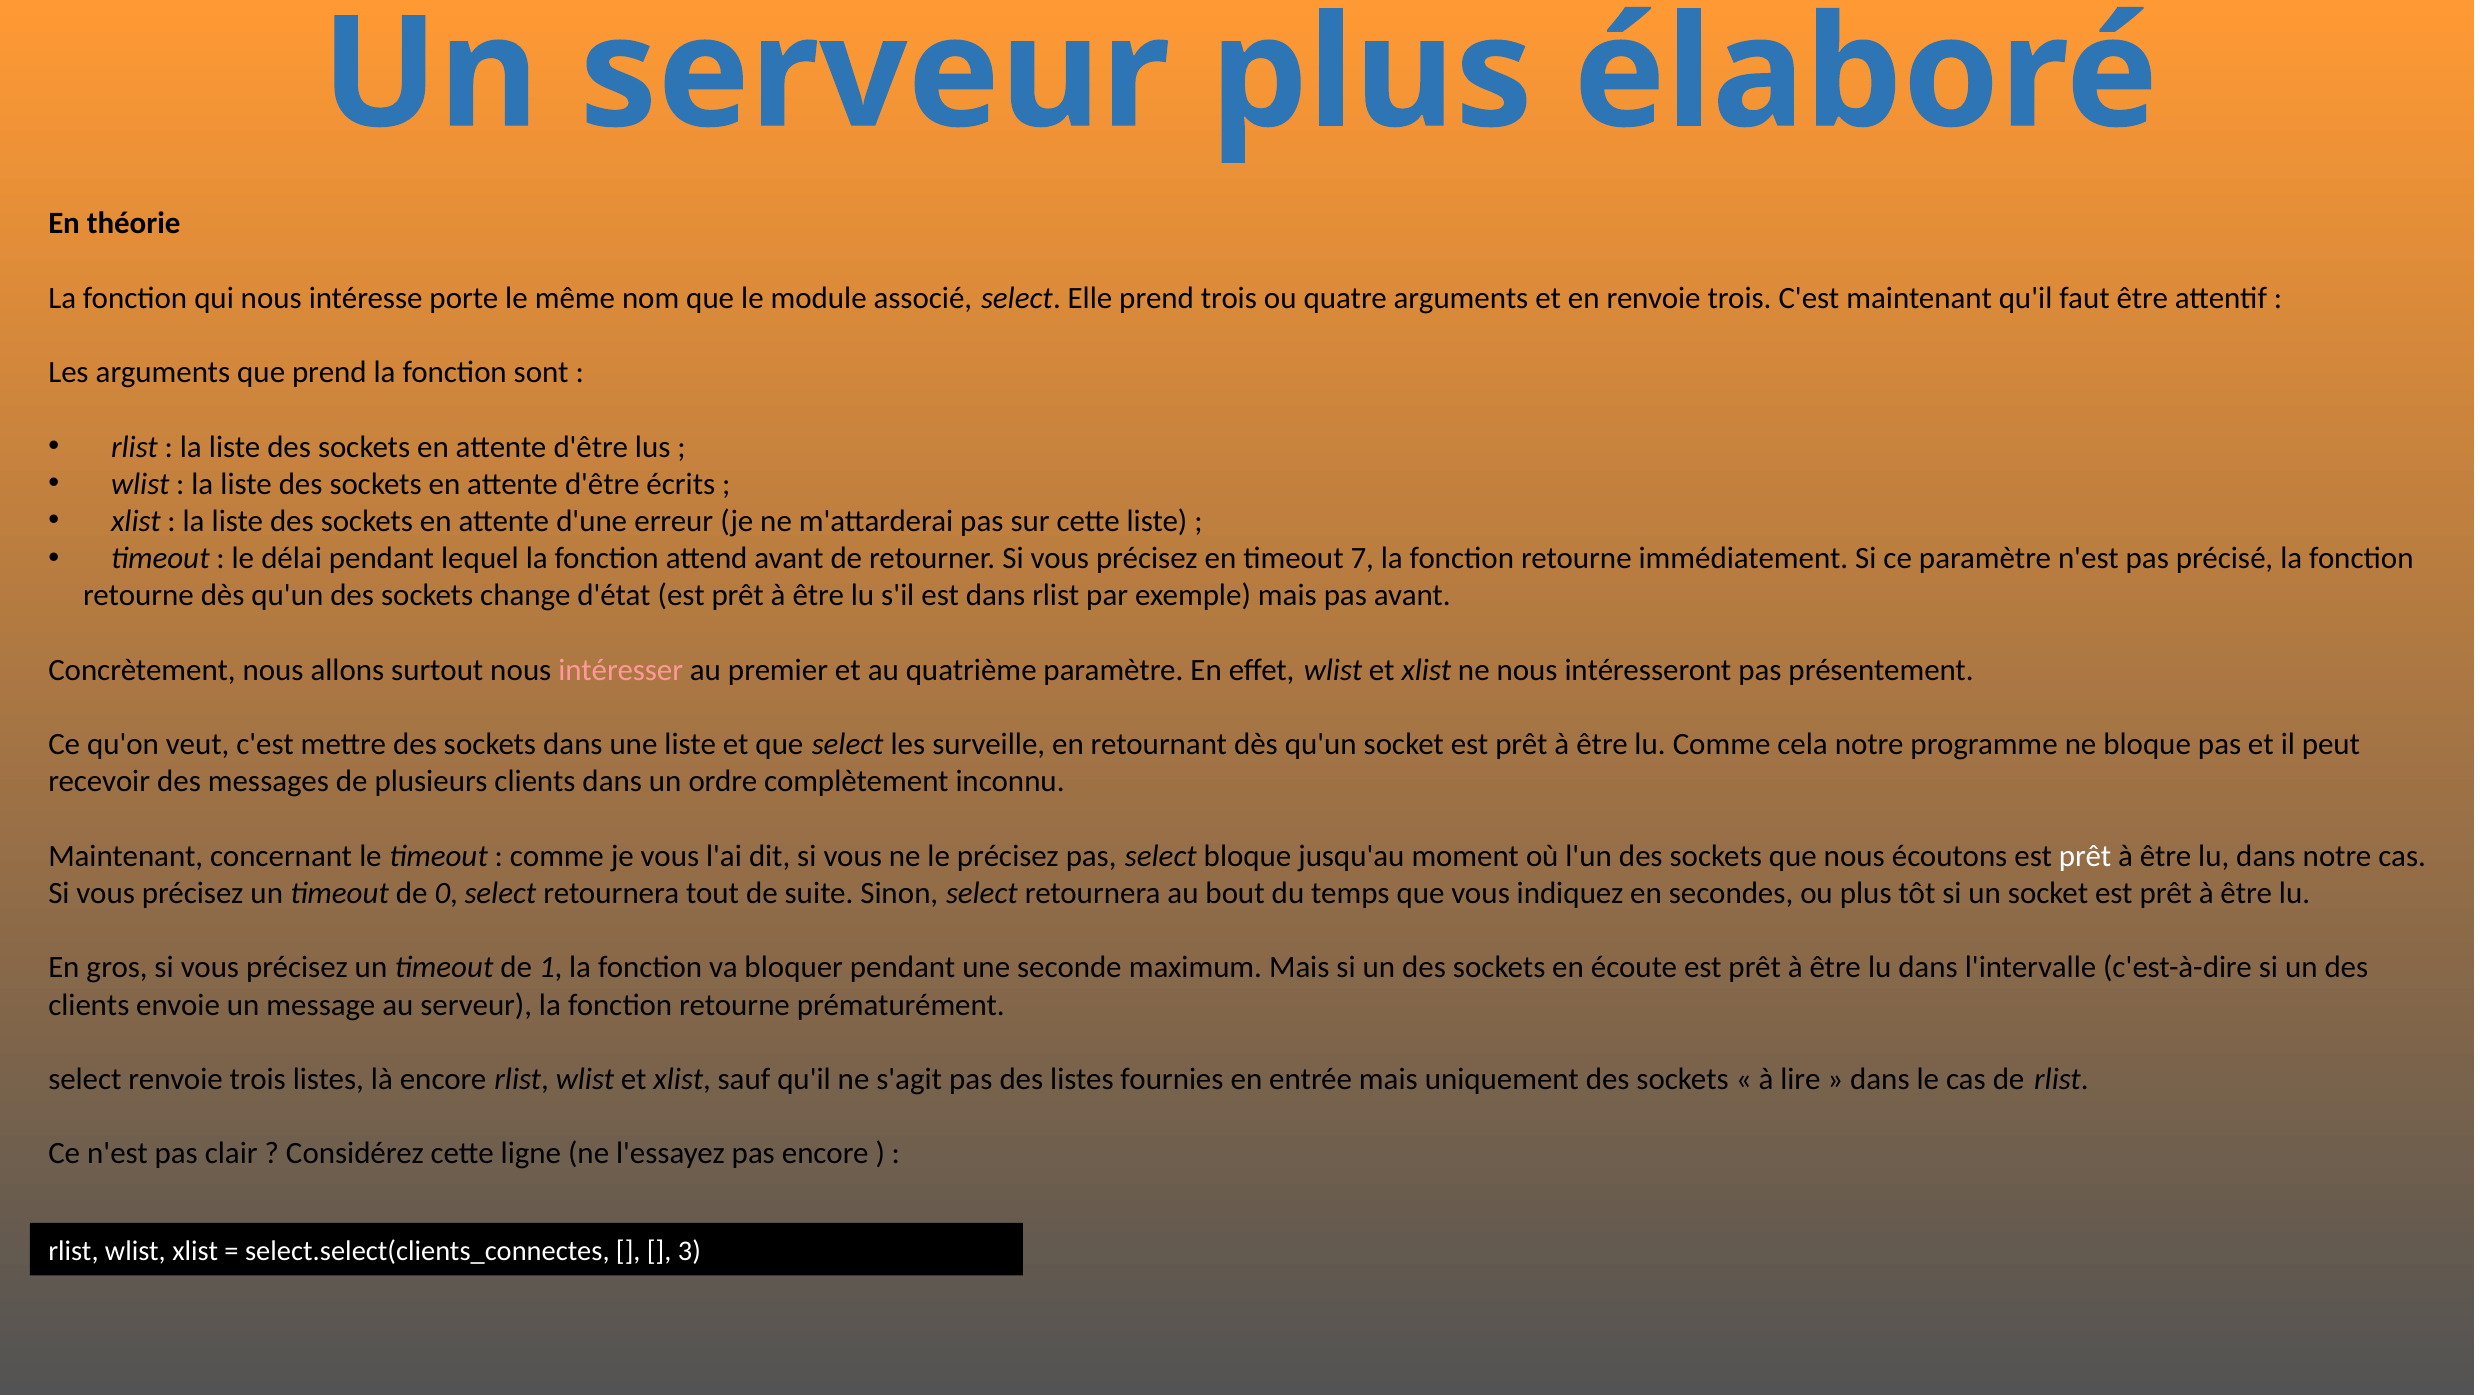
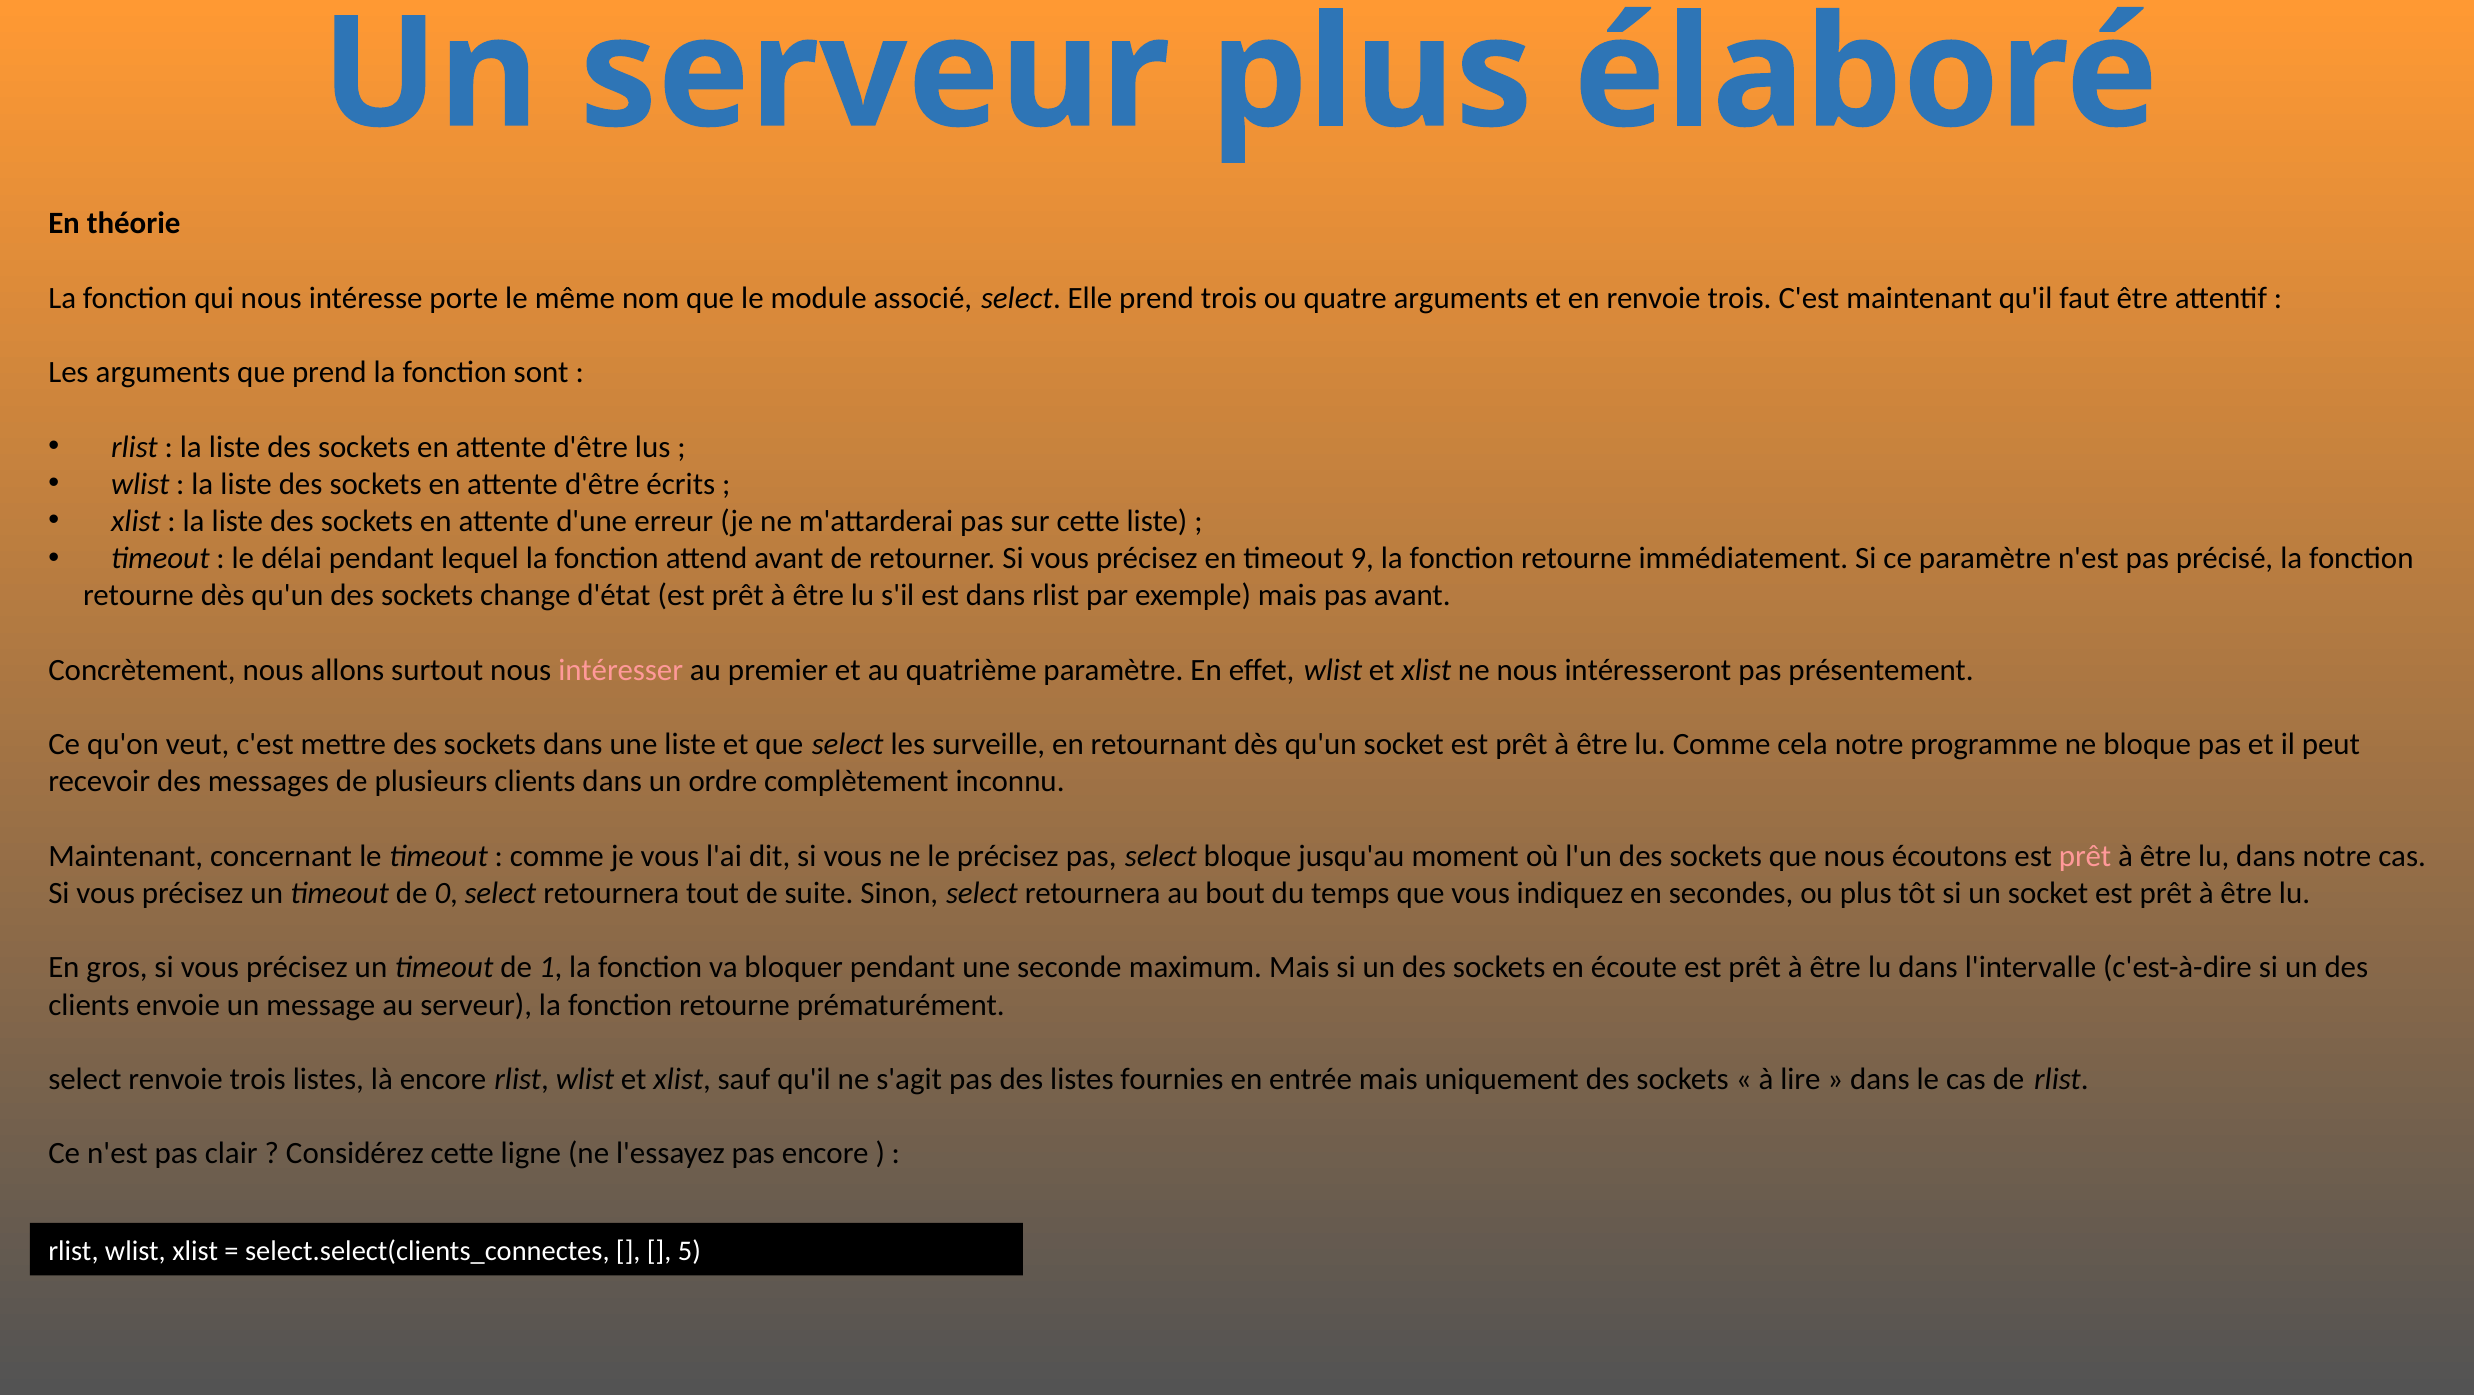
7: 7 -> 9
prêt at (2085, 856) colour: white -> pink
3: 3 -> 5
